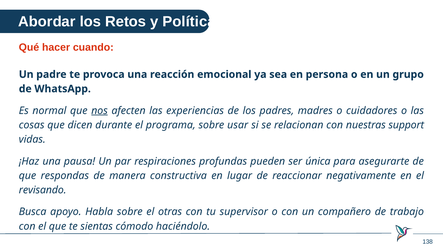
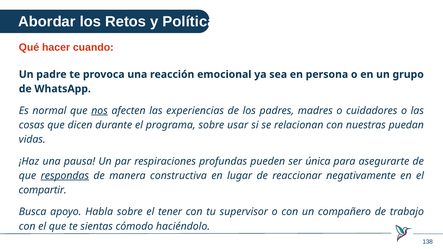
support: support -> puedan
respondas underline: none -> present
revisando: revisando -> compartir
otras: otras -> tener
